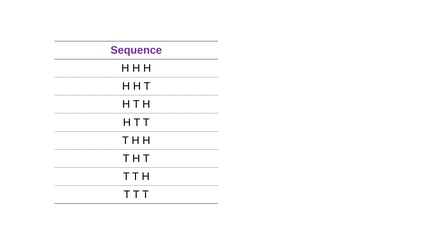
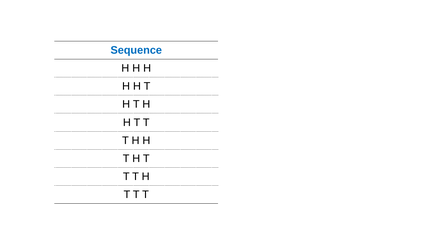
Sequence colour: purple -> blue
